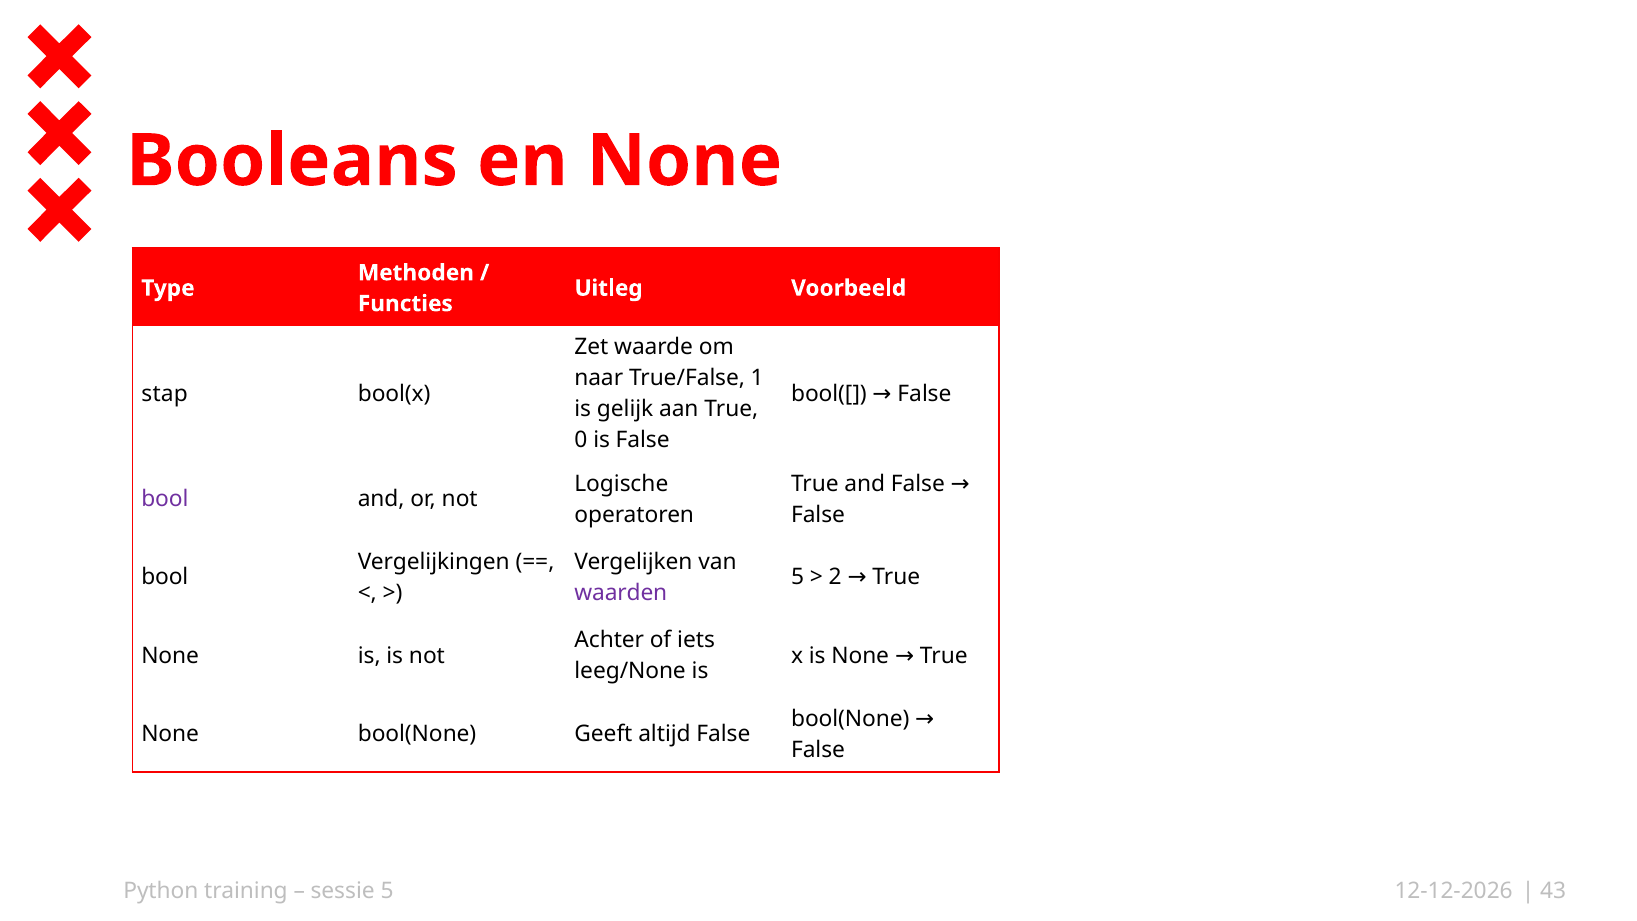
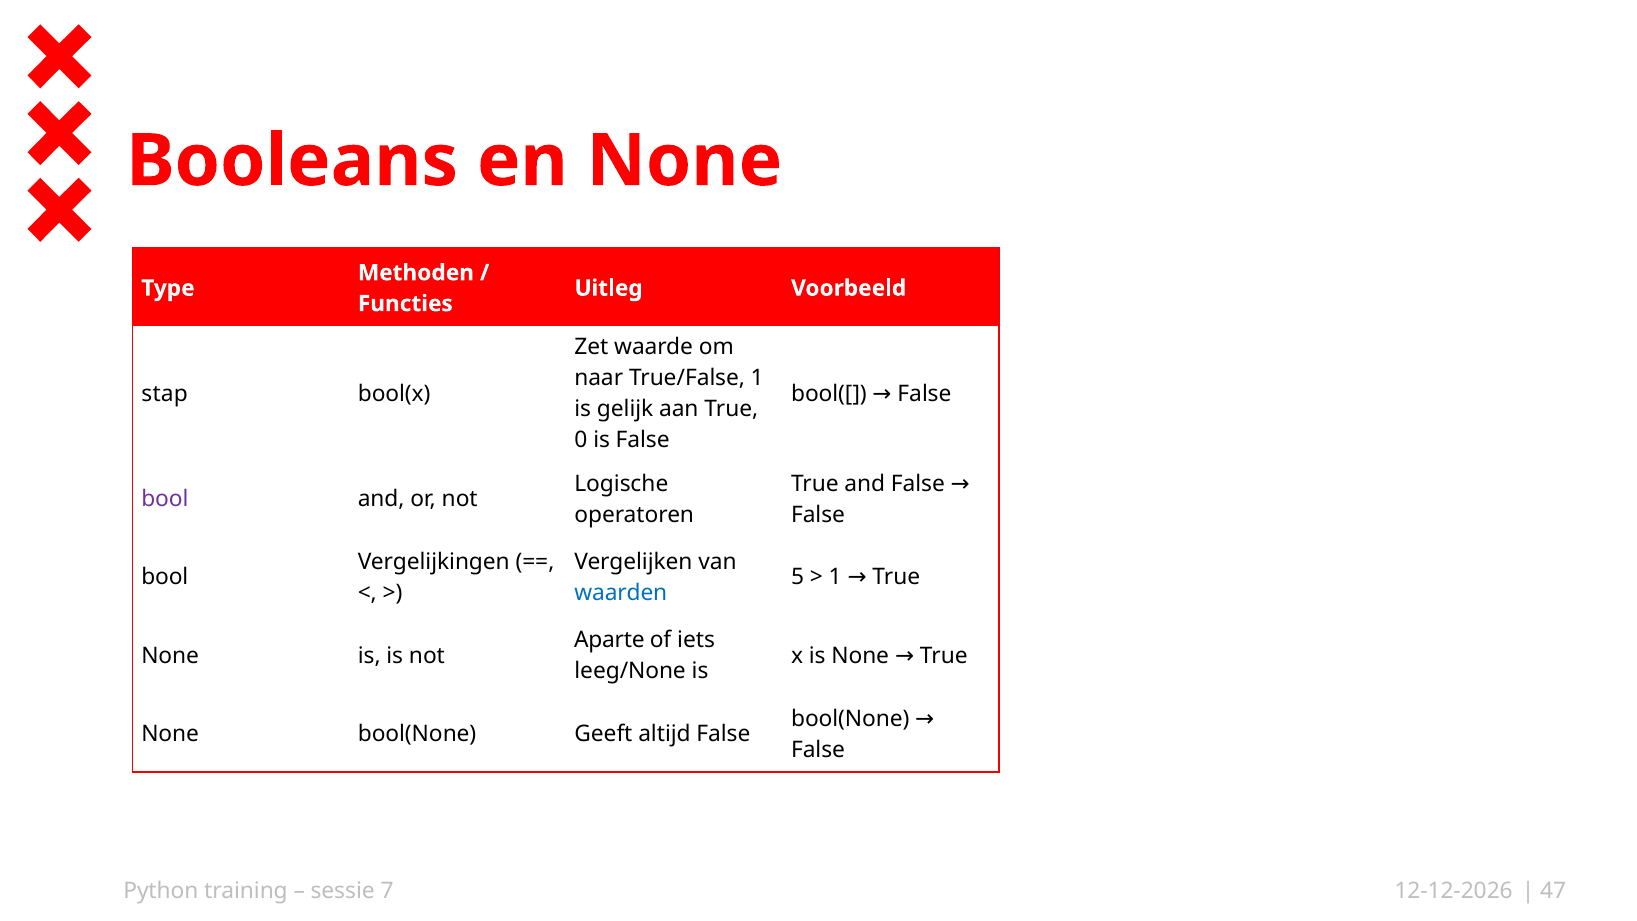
2 at (835, 577): 2 -> 1
waarden colour: purple -> blue
Achter: Achter -> Aparte
sessie 5: 5 -> 7
43: 43 -> 47
